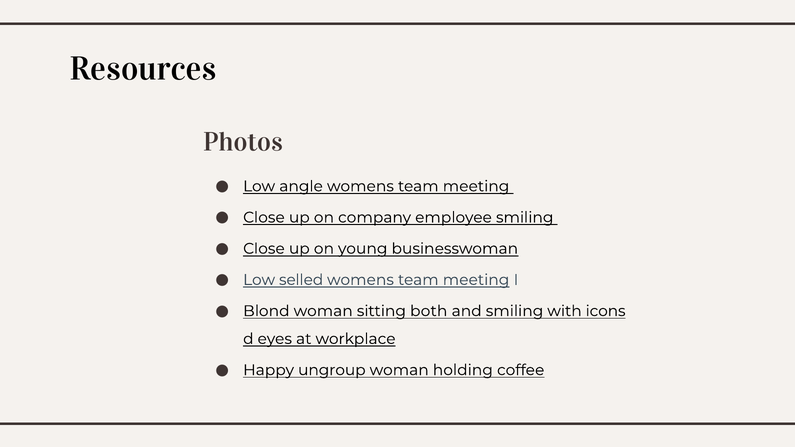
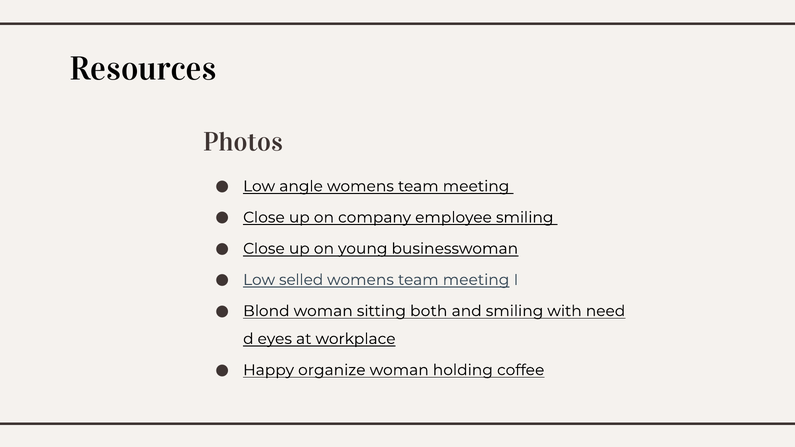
icons: icons -> need
ungroup: ungroup -> organize
